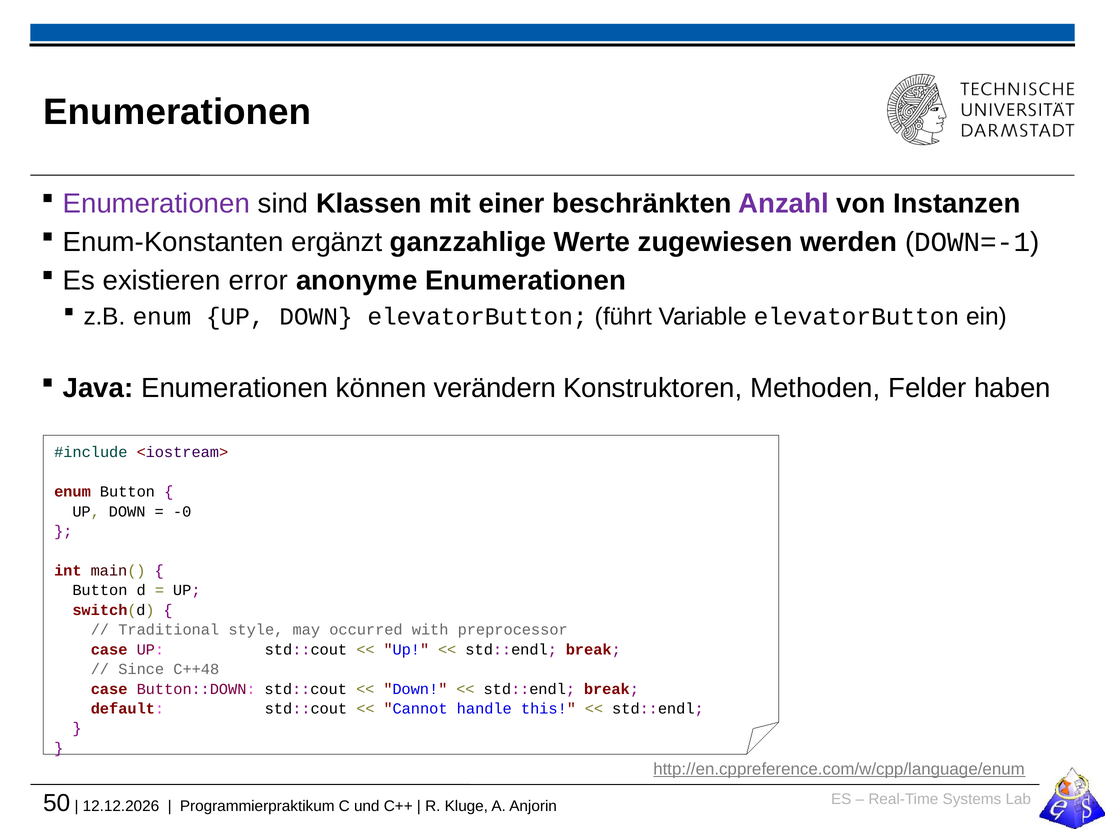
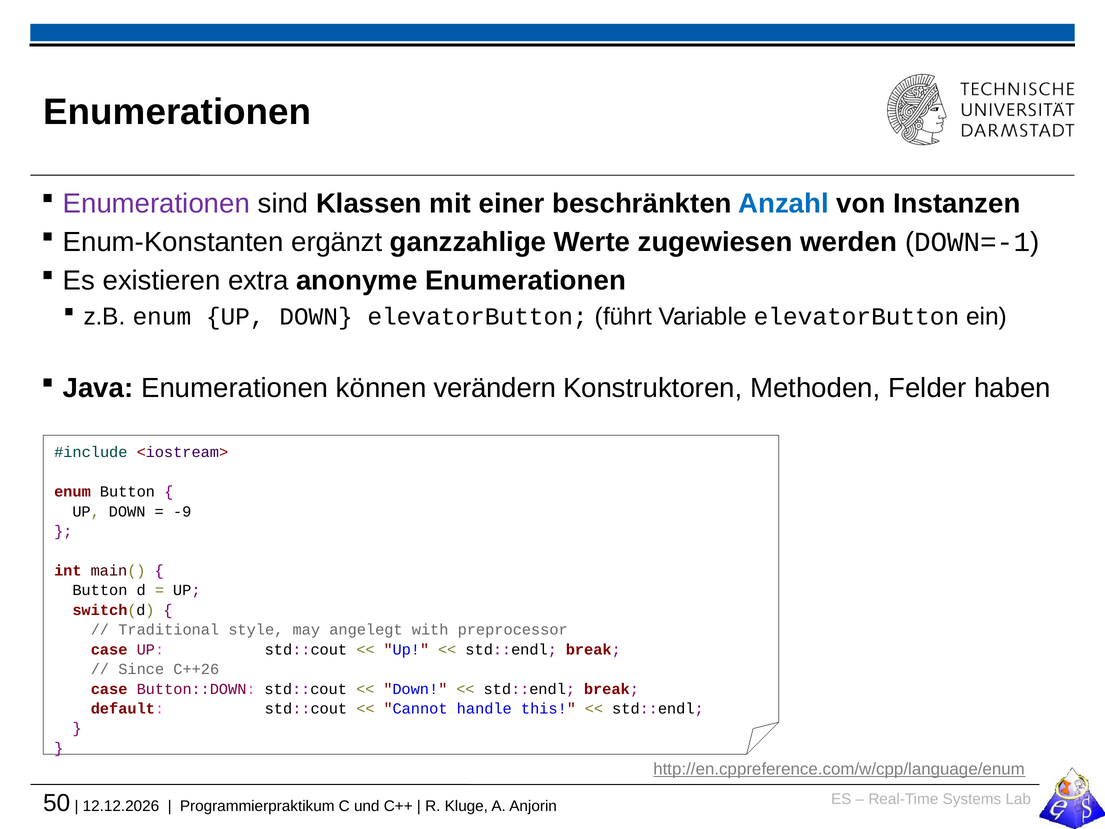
Anzahl colour: purple -> blue
error: error -> extra
-0: -0 -> -9
occurred: occurred -> angelegt
C++48: C++48 -> C++26
